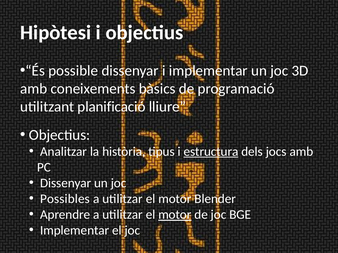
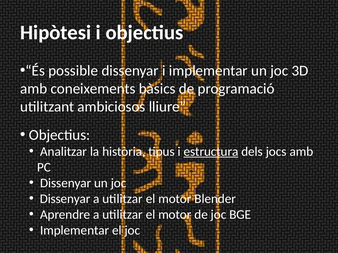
planificació: planificació -> ambiciosos
Possibles at (65, 199): Possibles -> Dissenyar
motor at (175, 215) underline: present -> none
